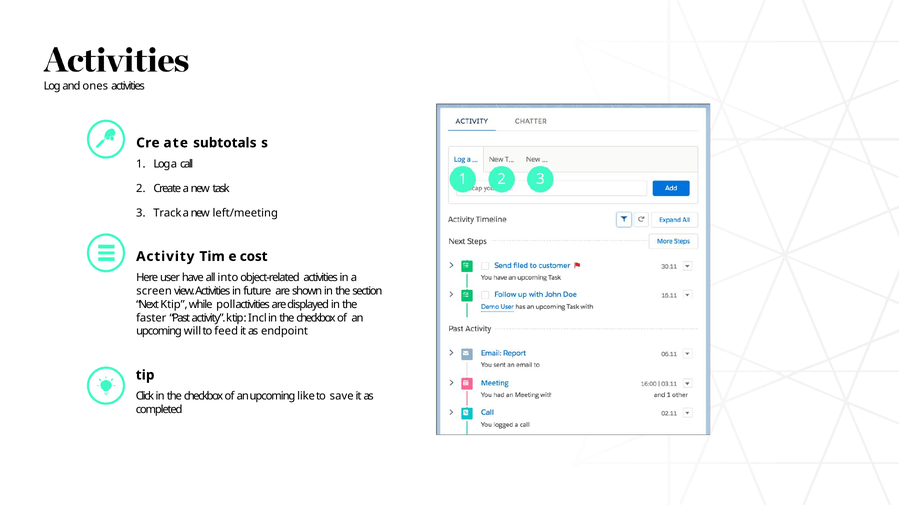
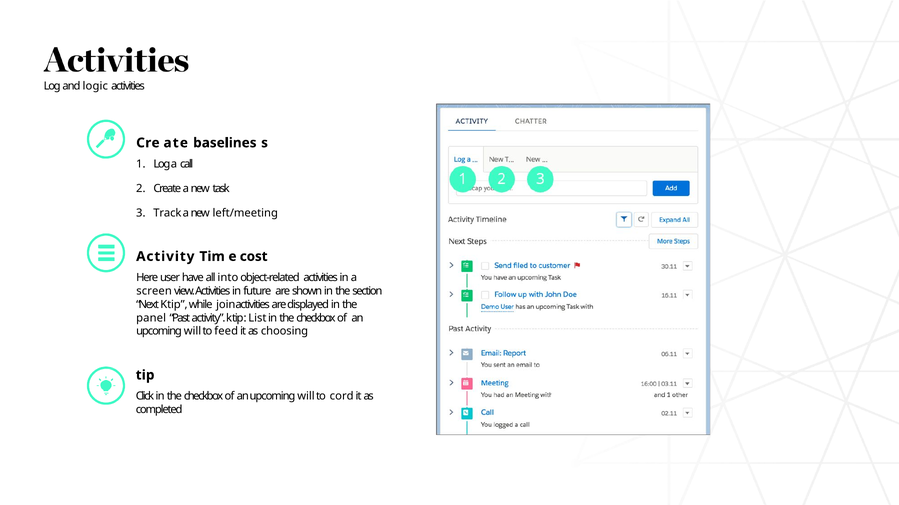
ones: ones -> logic
subtotals: subtotals -> baselines
poll: poll -> join
faster: faster -> panel
Incl: Incl -> List
endpoint: endpoint -> choosing
like at (306, 397): like -> will
save: save -> cord
